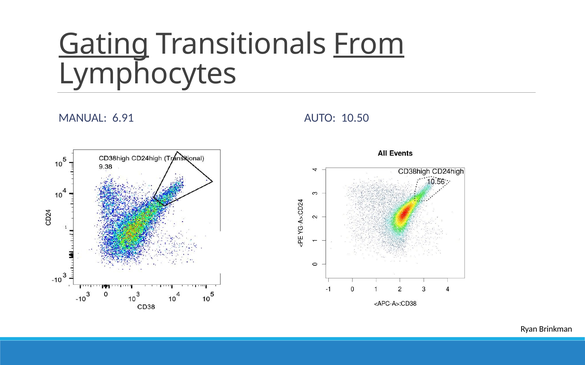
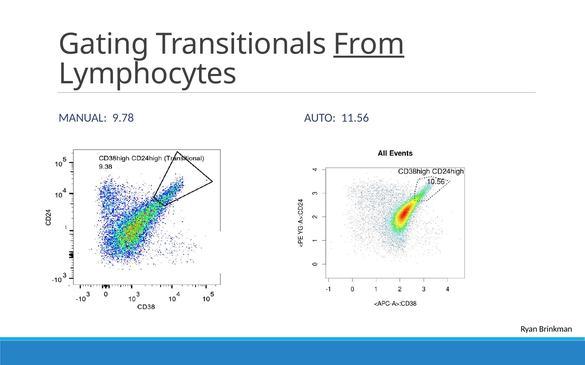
Gating underline: present -> none
6.91: 6.91 -> 9.78
10.50: 10.50 -> 11.56
